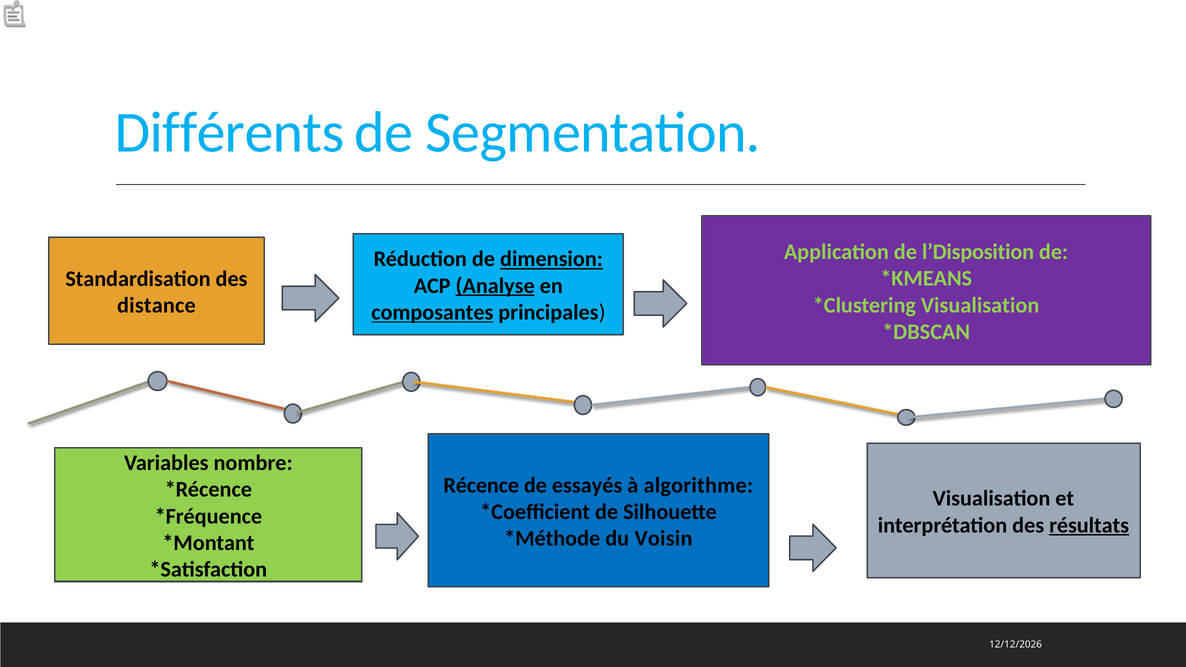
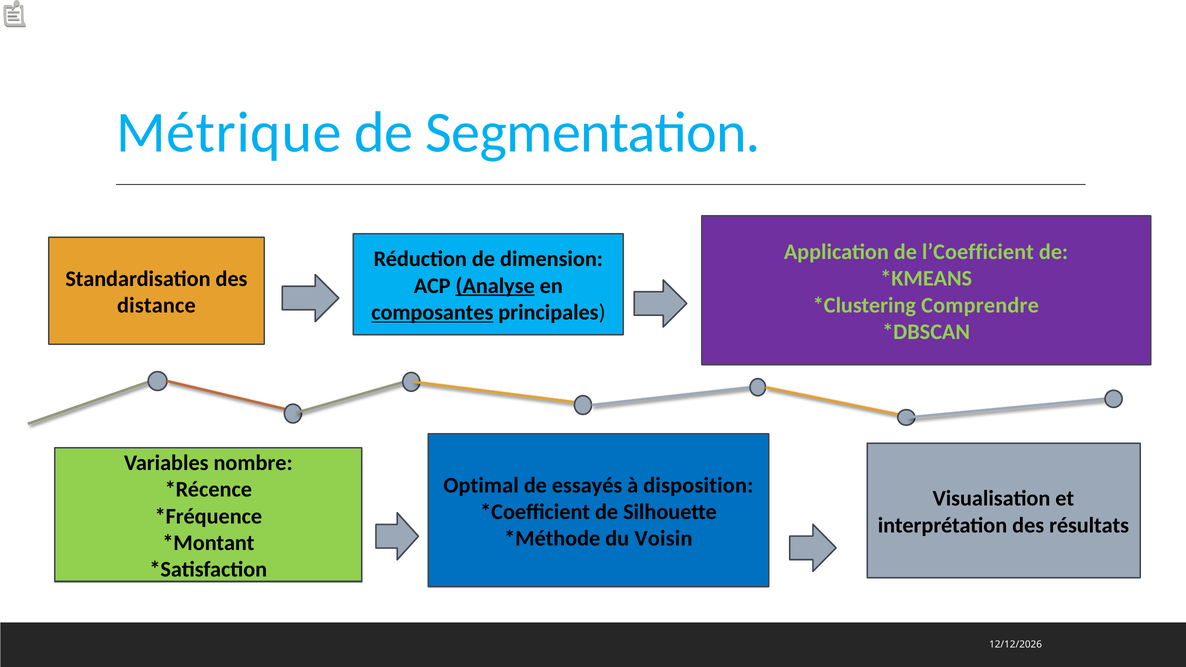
Différents: Différents -> Métrique
l’Disposition: l’Disposition -> l’Coefficient
dimension underline: present -> none
Visualisation at (980, 305): Visualisation -> Comprendre
Récence: Récence -> Optimal
algorithme: algorithme -> disposition
résultats underline: present -> none
